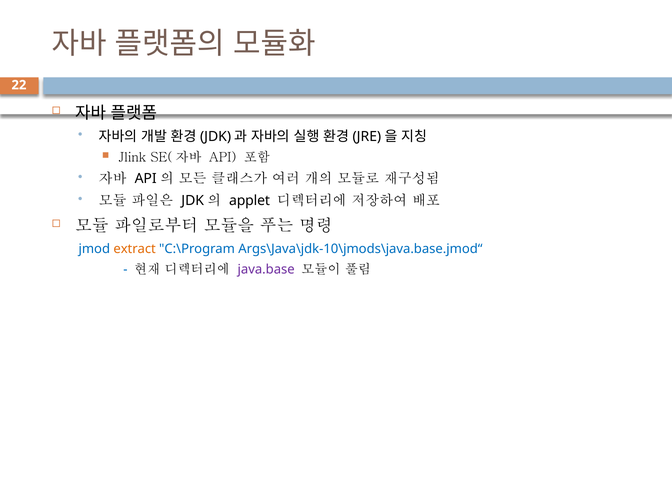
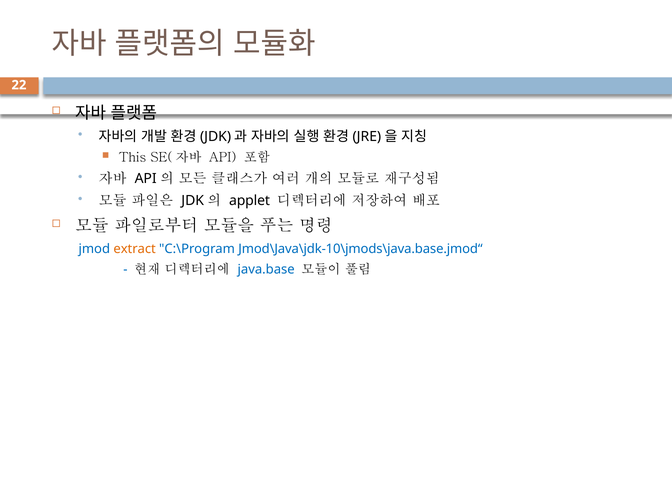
Jlink: Jlink -> This
Args\Java\jdk-10\jmods\java.base.jmod“: Args\Java\jdk-10\jmods\java.base.jmod“ -> Jmod\Java\jdk-10\jmods\java.base.jmod“
java.base colour: purple -> blue
